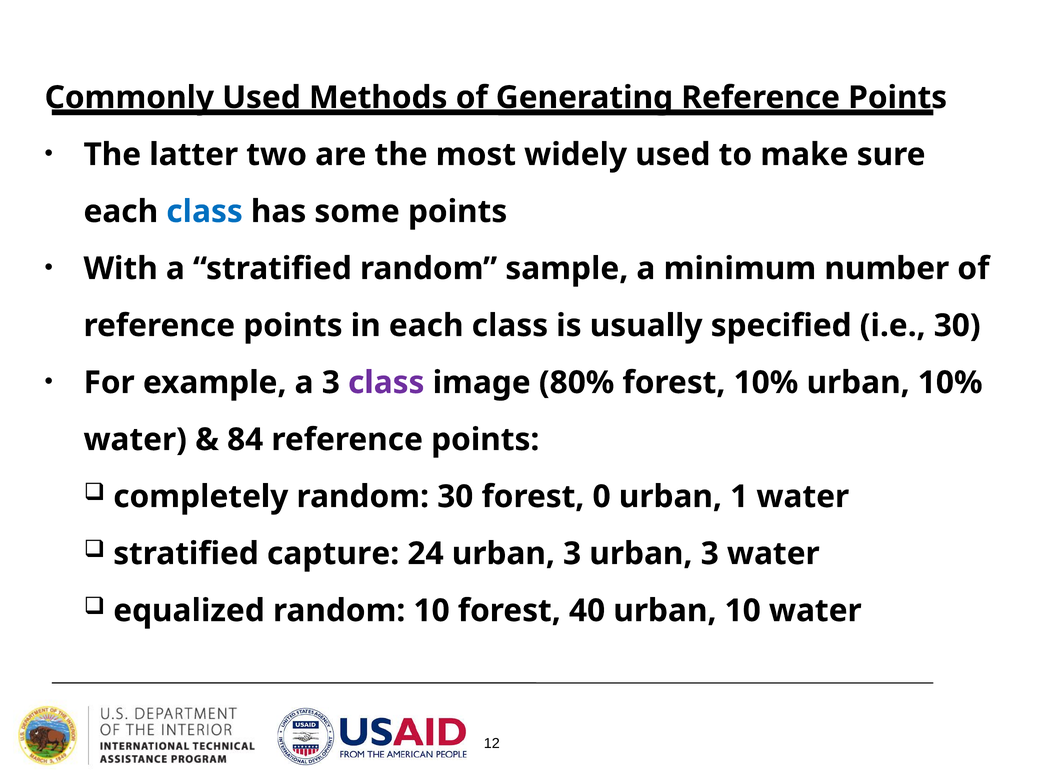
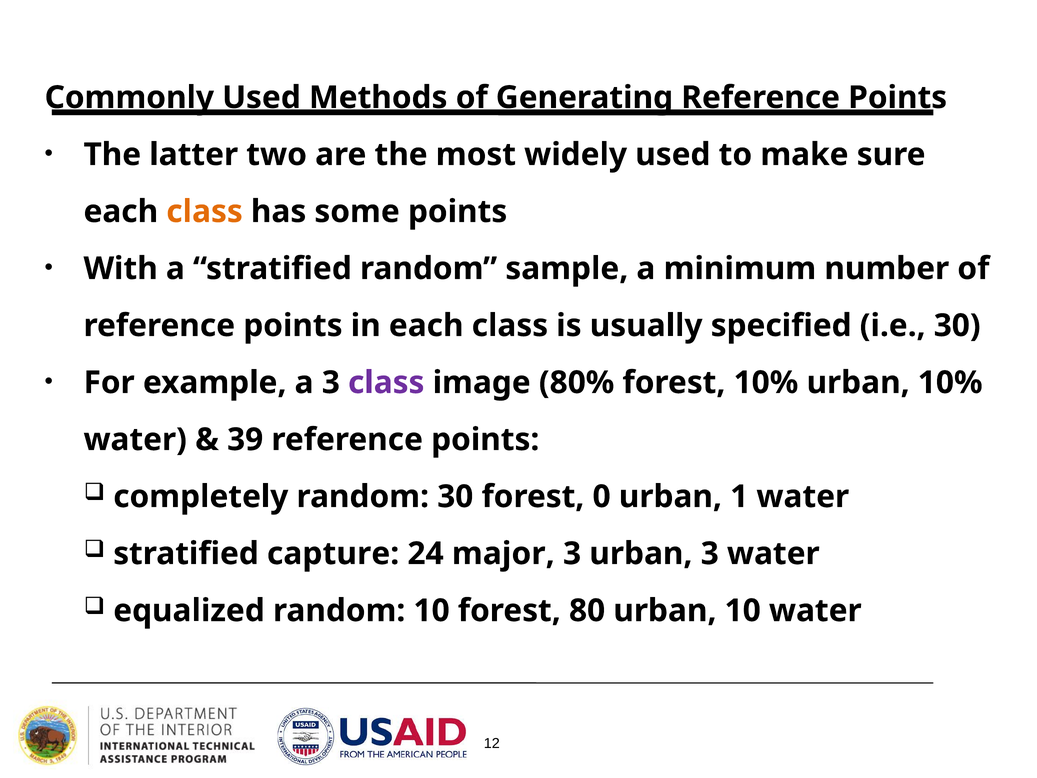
class at (205, 212) colour: blue -> orange
84: 84 -> 39
24 urban: urban -> major
40: 40 -> 80
